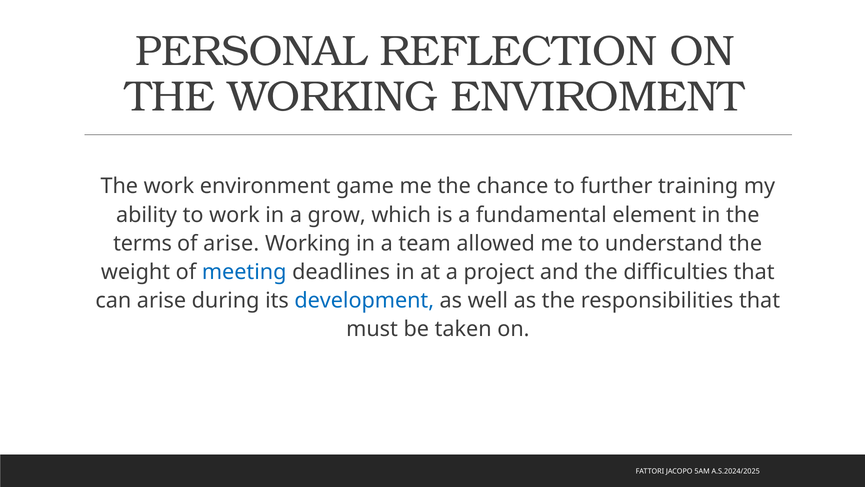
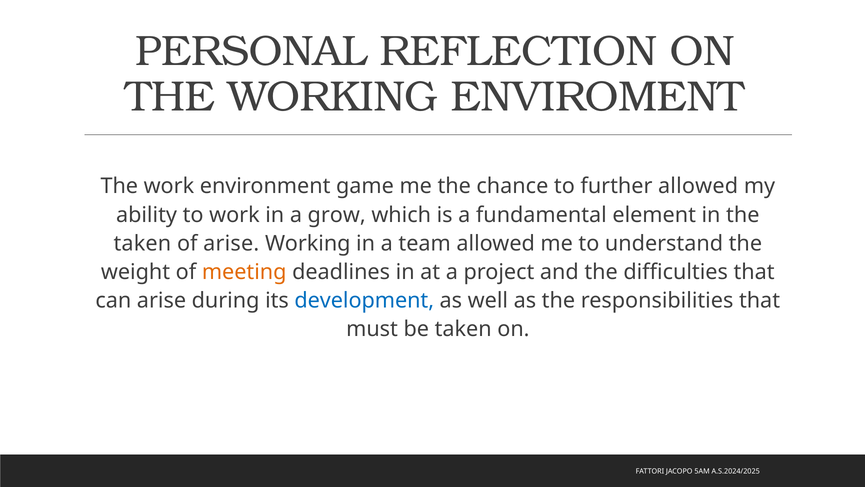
further training: training -> allowed
terms at (143, 243): terms -> taken
meeting colour: blue -> orange
